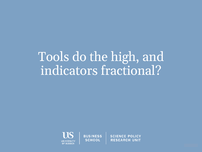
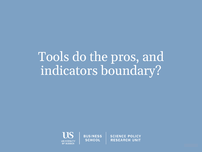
high: high -> pros
fractional: fractional -> boundary
